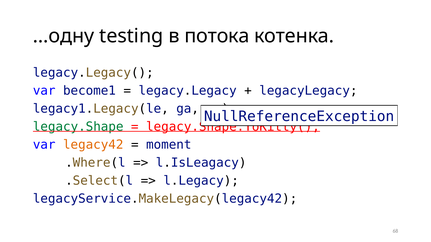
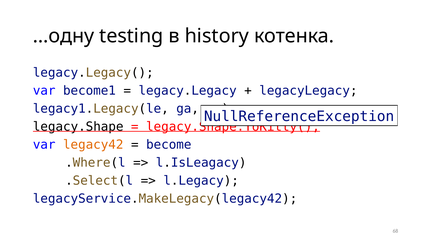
потока: потока -> history
legacy.Shape colour: green -> black
moment: moment -> become
